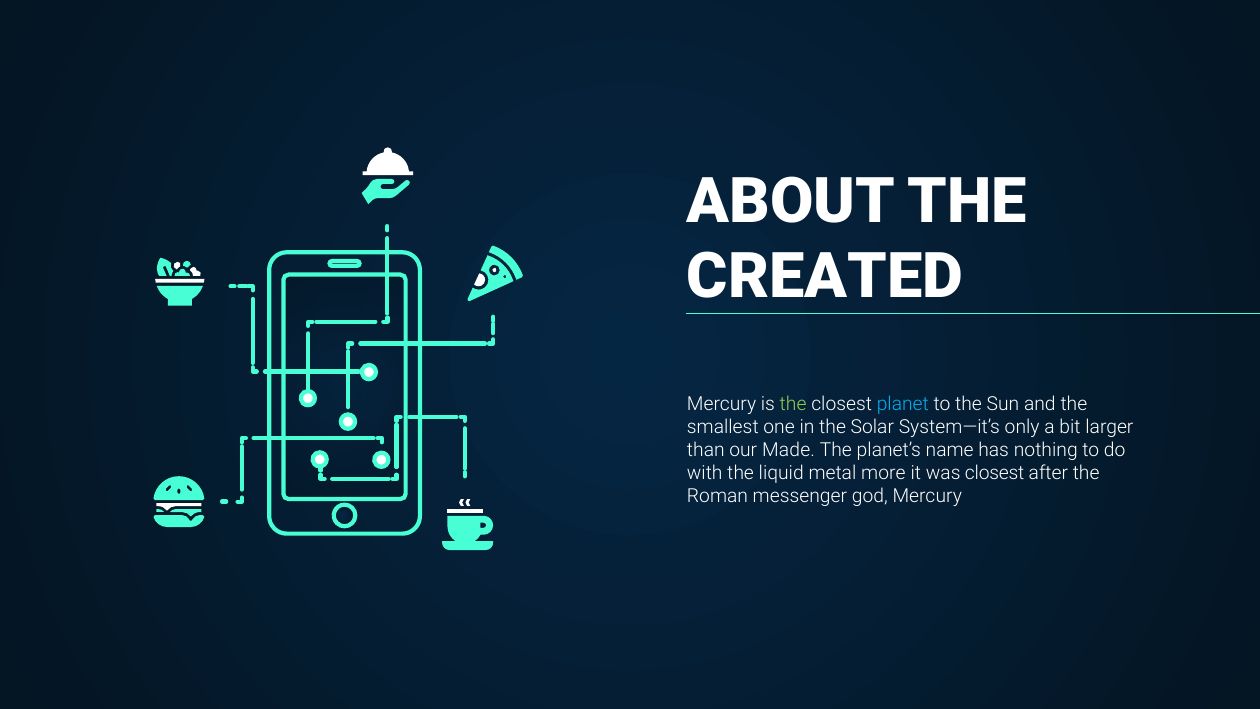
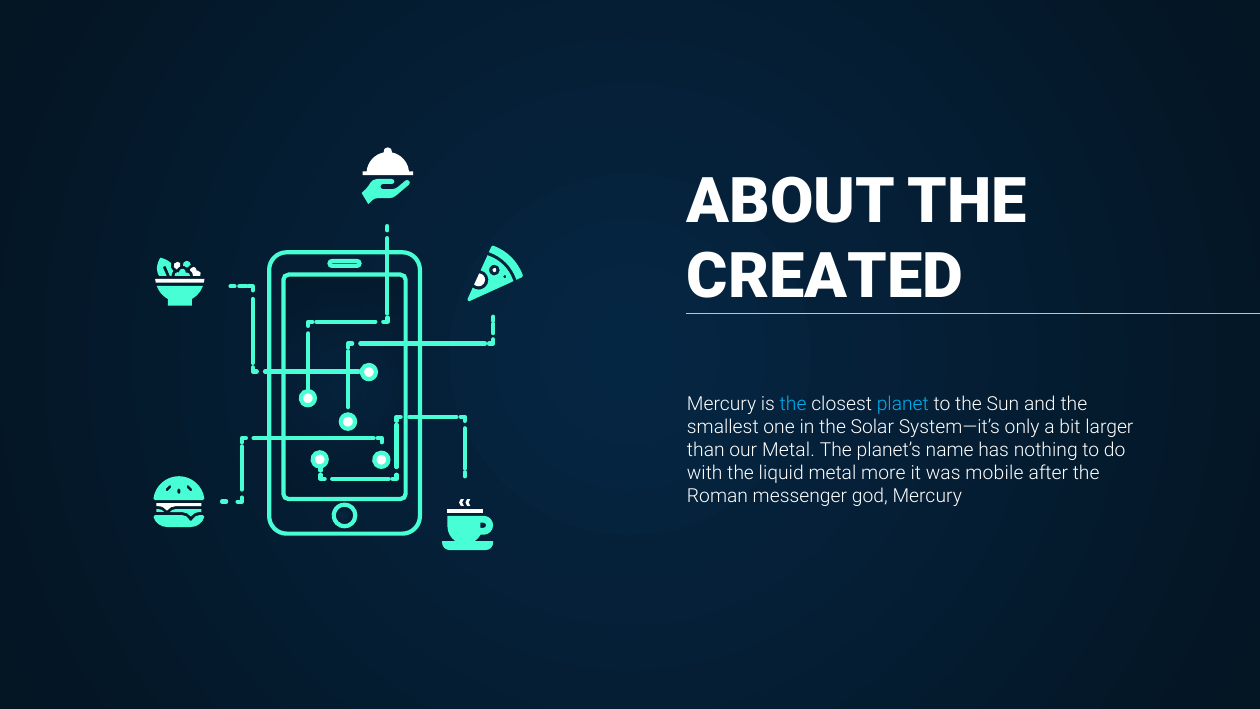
the at (793, 404) colour: light green -> light blue
our Made: Made -> Metal
was closest: closest -> mobile
